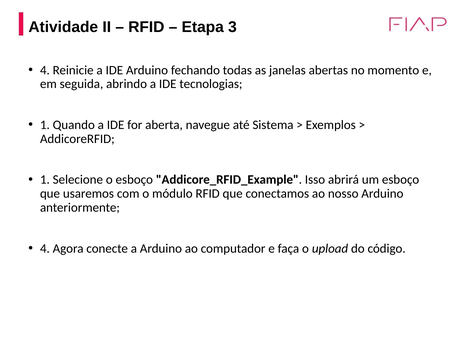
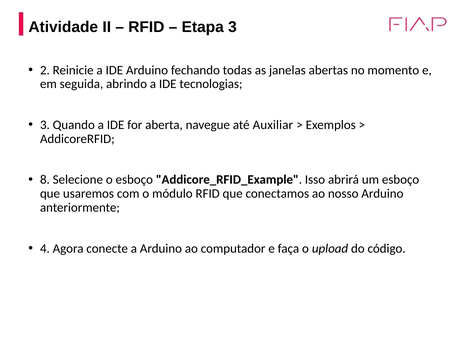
4 at (45, 70): 4 -> 2
1 at (45, 125): 1 -> 3
Sistema: Sistema -> Auxiliar
1 at (45, 180): 1 -> 8
